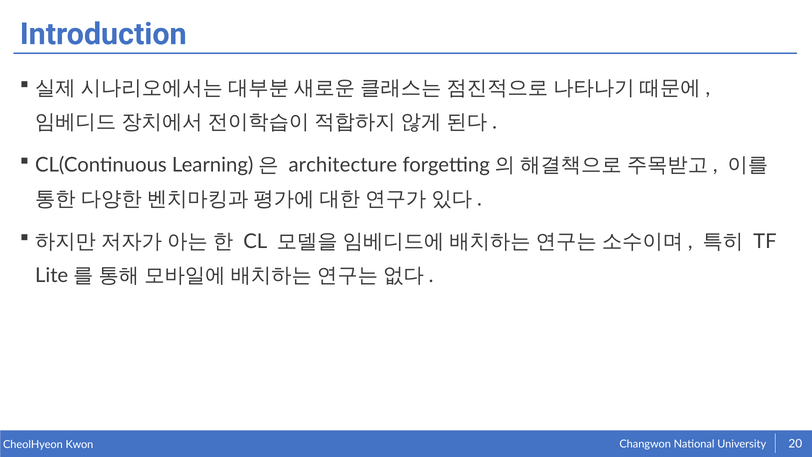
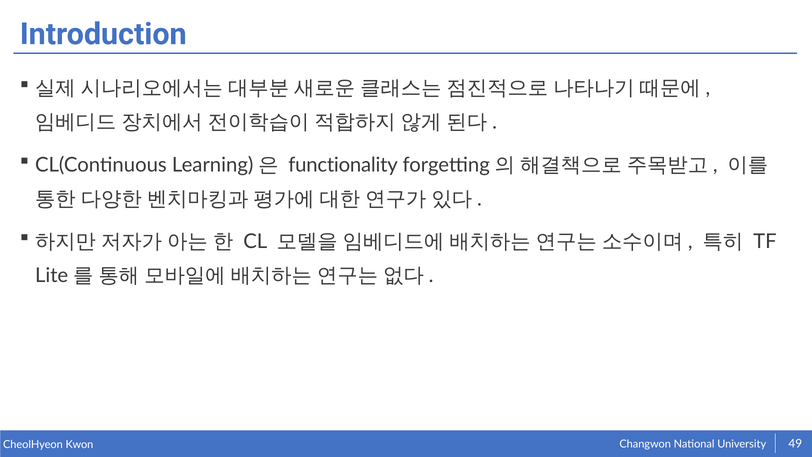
architecture: architecture -> functionality
20: 20 -> 49
